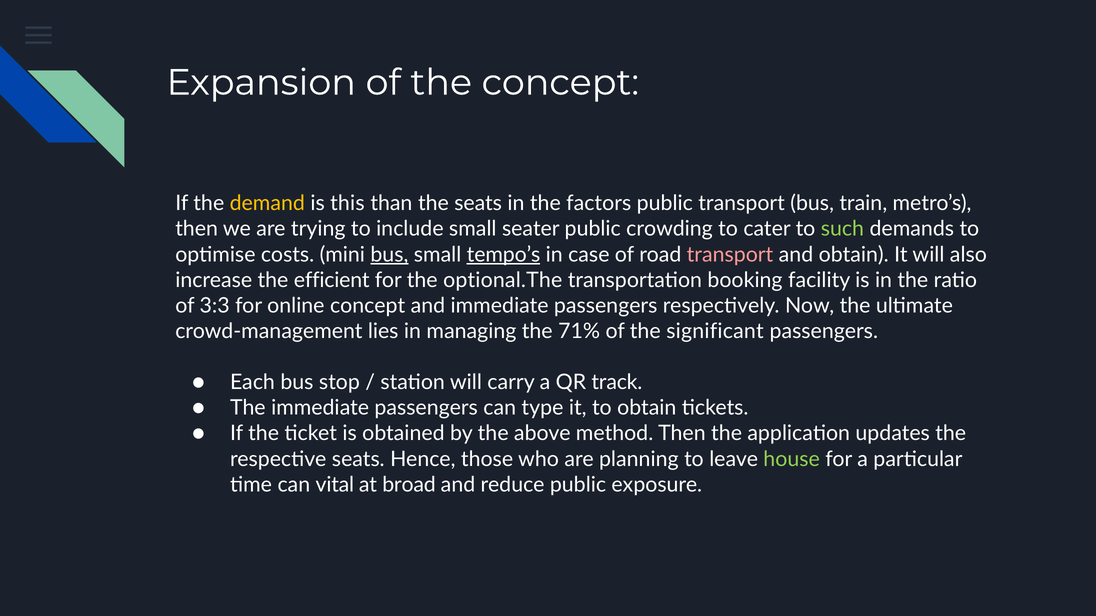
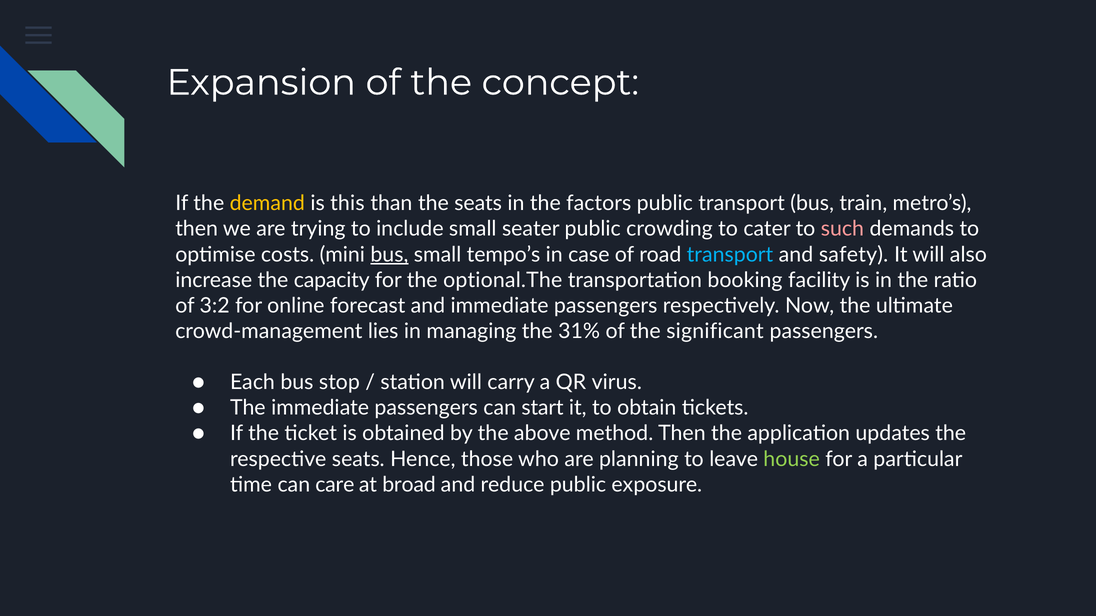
such colour: light green -> pink
tempo’s underline: present -> none
transport at (730, 255) colour: pink -> light blue
and obtain: obtain -> safety
efficient: efficient -> capacity
3:3: 3:3 -> 3:2
online concept: concept -> forecast
71%: 71% -> 31%
track: track -> virus
type: type -> start
vital: vital -> care
